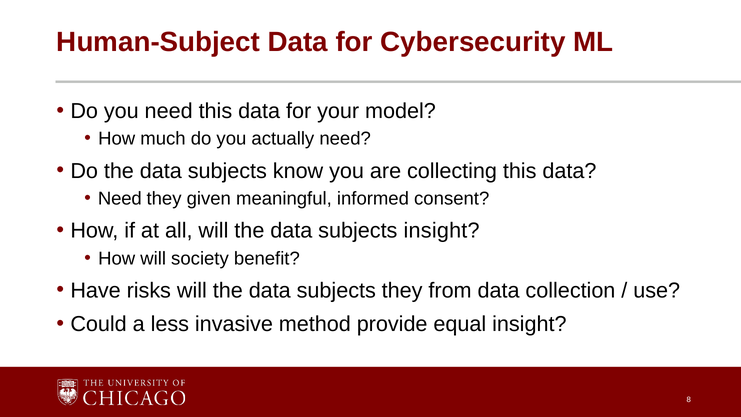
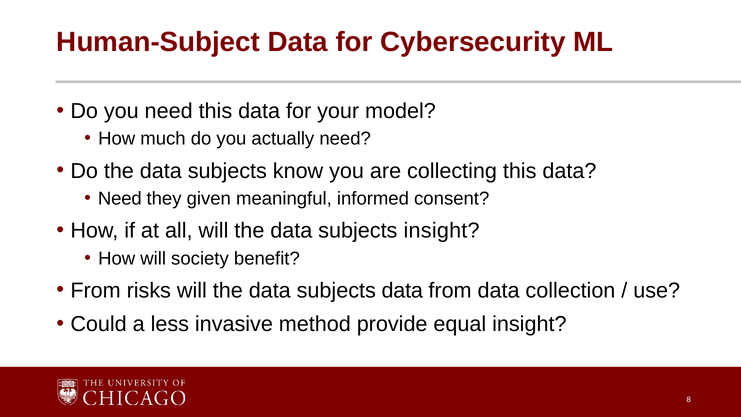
Have at (96, 290): Have -> From
subjects they: they -> data
